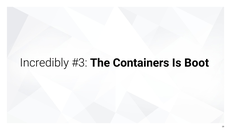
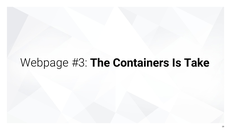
Incredibly: Incredibly -> Webpage
Boot: Boot -> Take
